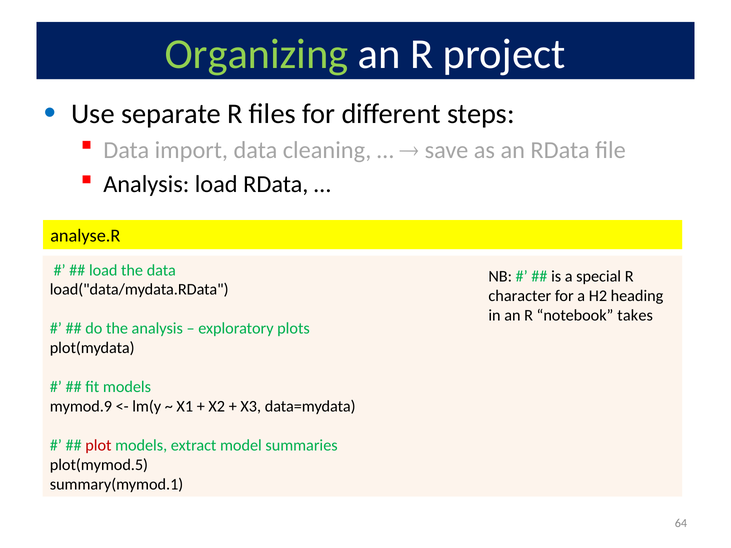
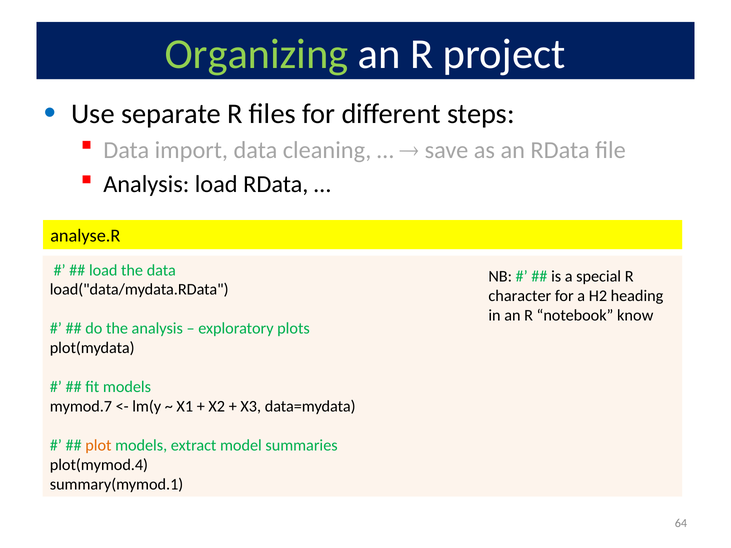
takes: takes -> know
mymod.9: mymod.9 -> mymod.7
plot colour: red -> orange
plot(mymod.5: plot(mymod.5 -> plot(mymod.4
